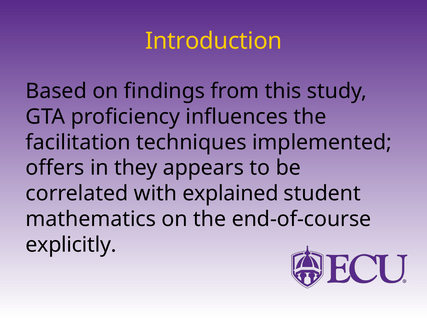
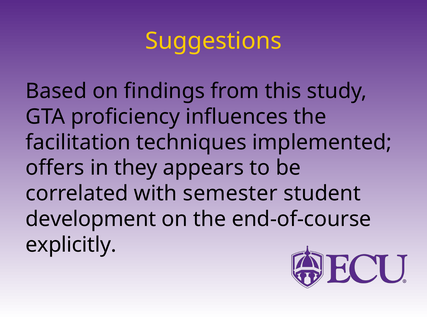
Introduction: Introduction -> Suggestions
explained: explained -> semester
mathematics: mathematics -> development
